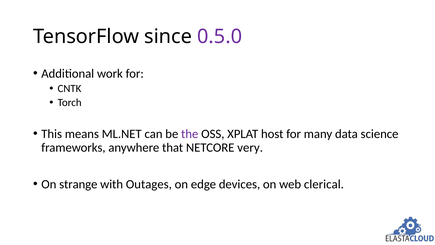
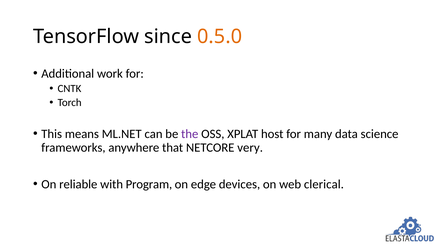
0.5.0 colour: purple -> orange
strange: strange -> reliable
Outages: Outages -> Program
